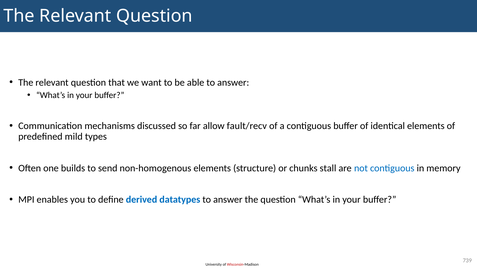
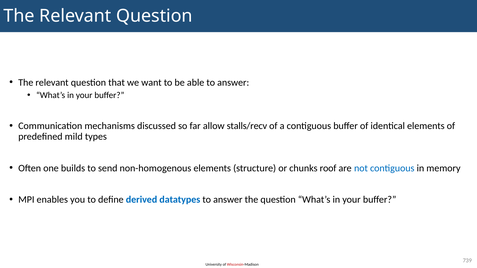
fault/recv: fault/recv -> stalls/recv
stall: stall -> roof
